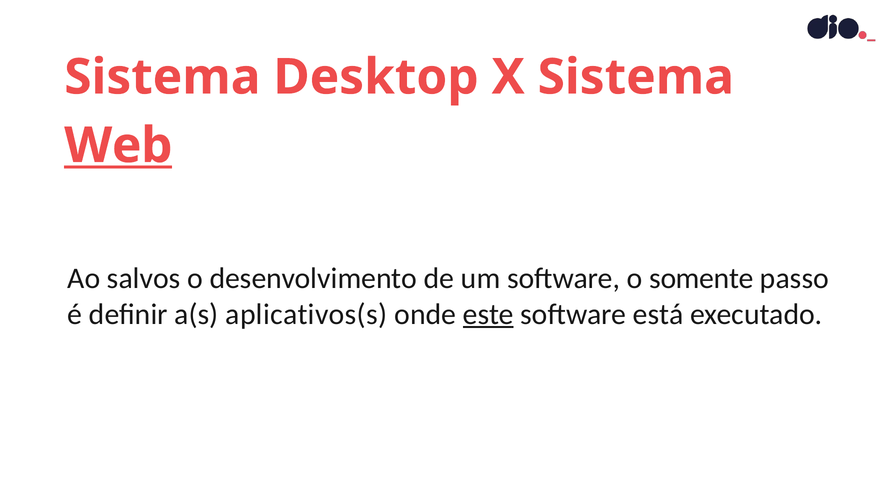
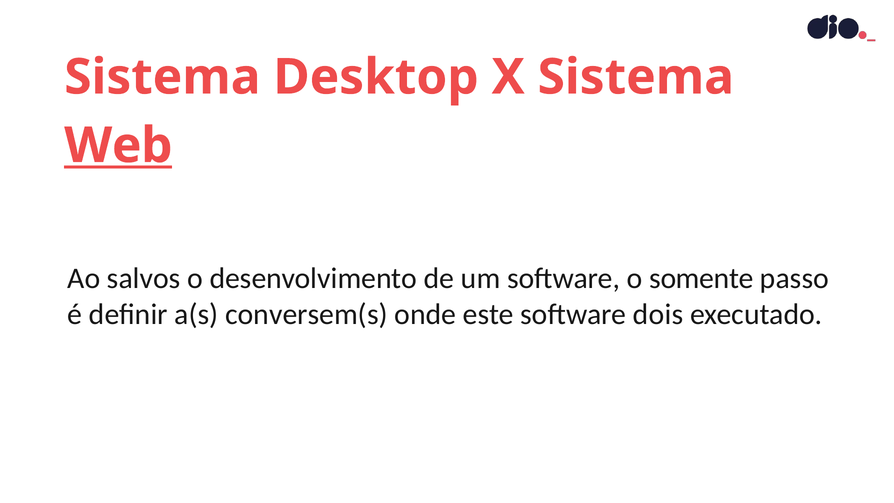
aplicativos(s: aplicativos(s -> conversem(s
este underline: present -> none
está: está -> dois
